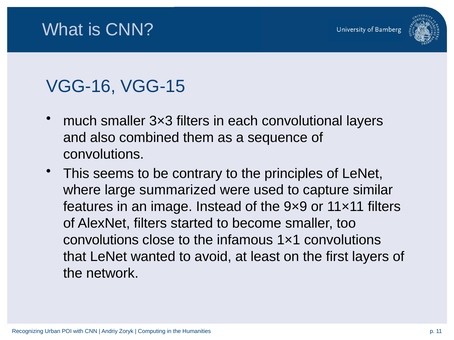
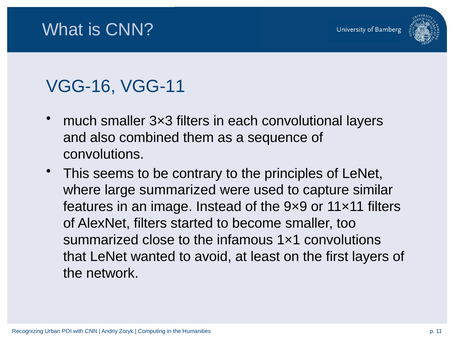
VGG-15: VGG-15 -> VGG-11
convolutions at (101, 240): convolutions -> summarized
